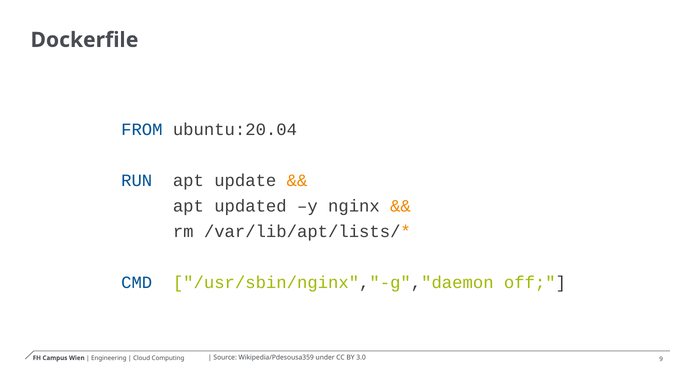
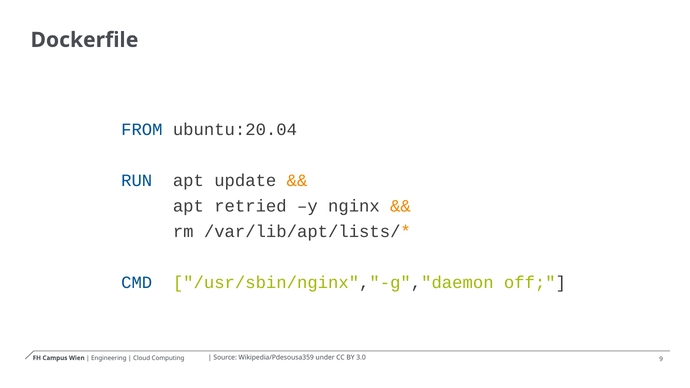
updated: updated -> retried
